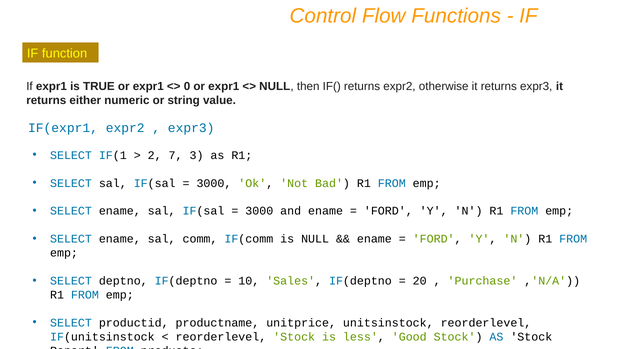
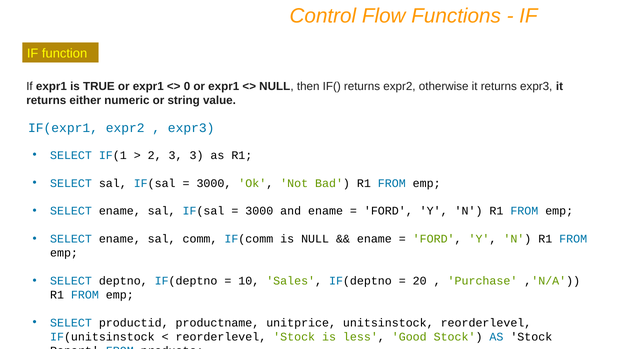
2 7: 7 -> 3
